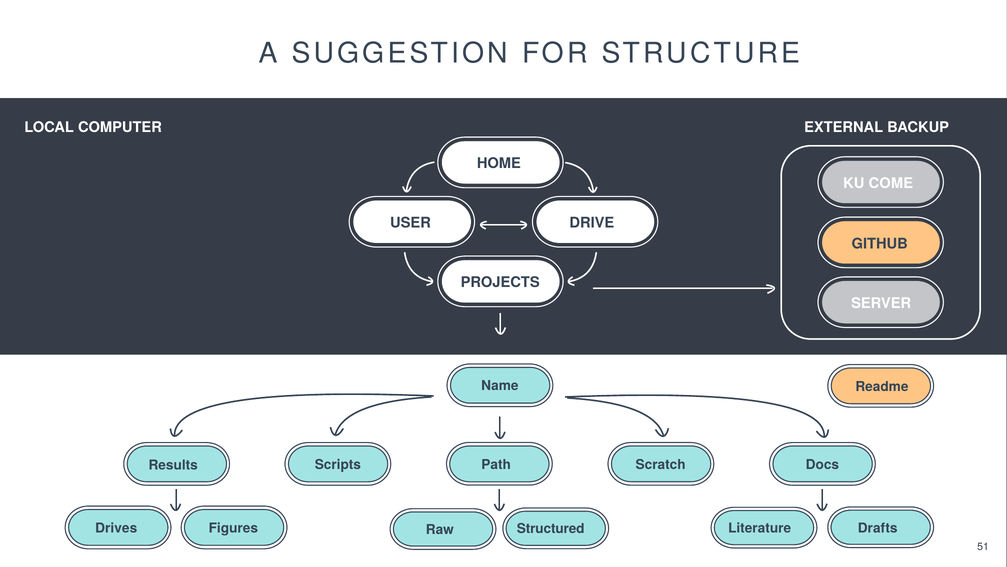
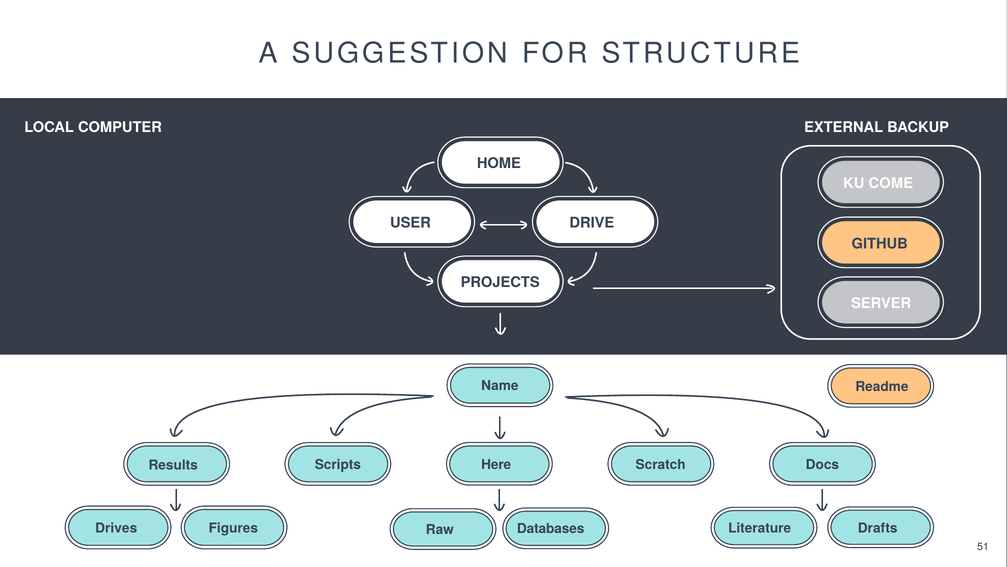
Path: Path -> Here
Structured: Structured -> Databases
